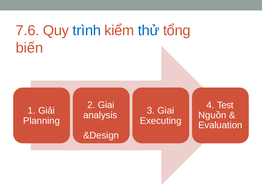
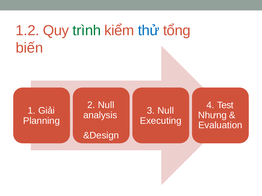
7.6: 7.6 -> 1.2
trình colour: blue -> green
2 Giai: Giai -> Null
3 Giai: Giai -> Null
Nguồn: Nguồn -> Nhưng
